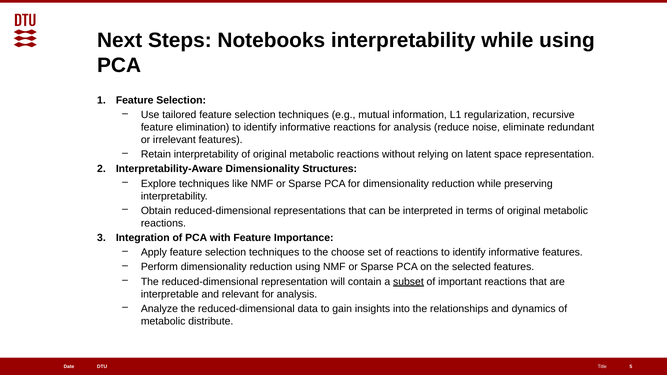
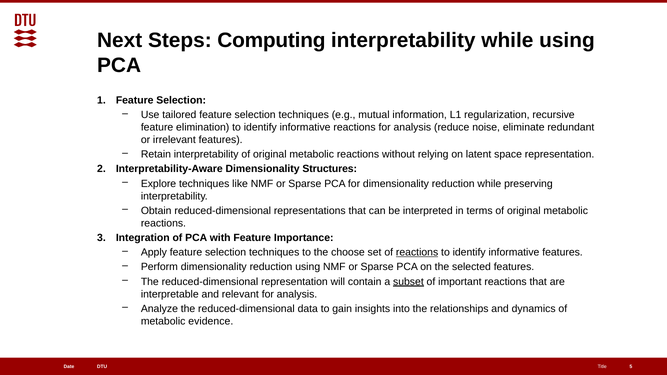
Notebooks: Notebooks -> Computing
reactions at (417, 253) underline: none -> present
distribute: distribute -> evidence
